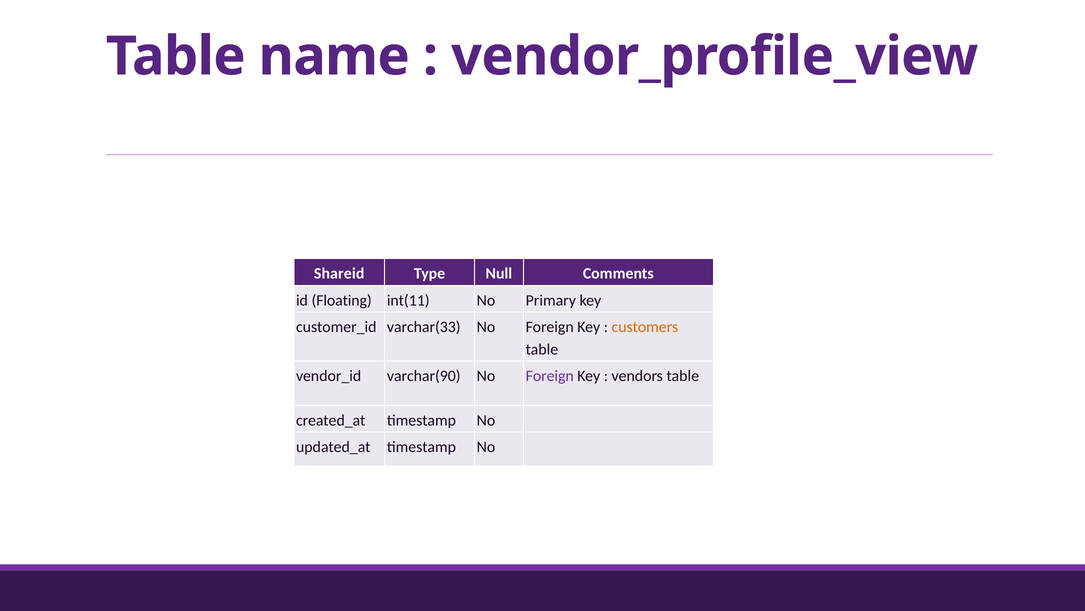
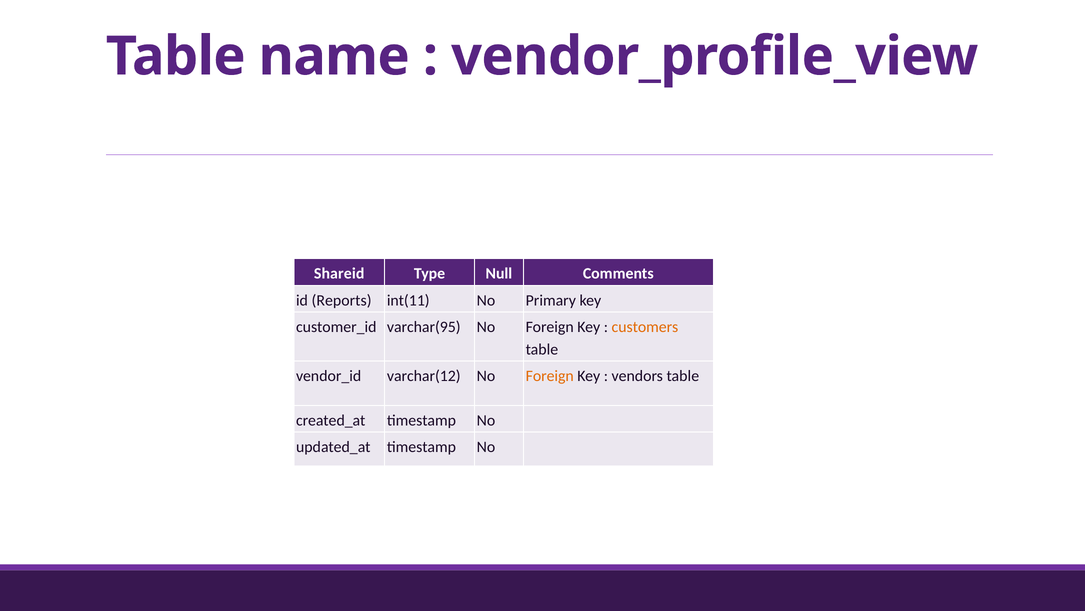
Floating: Floating -> Reports
varchar(33: varchar(33 -> varchar(95
varchar(90: varchar(90 -> varchar(12
Foreign at (550, 376) colour: purple -> orange
